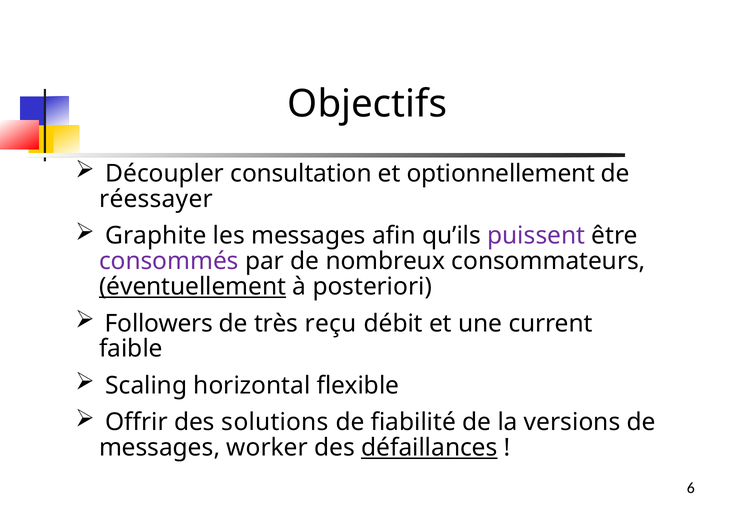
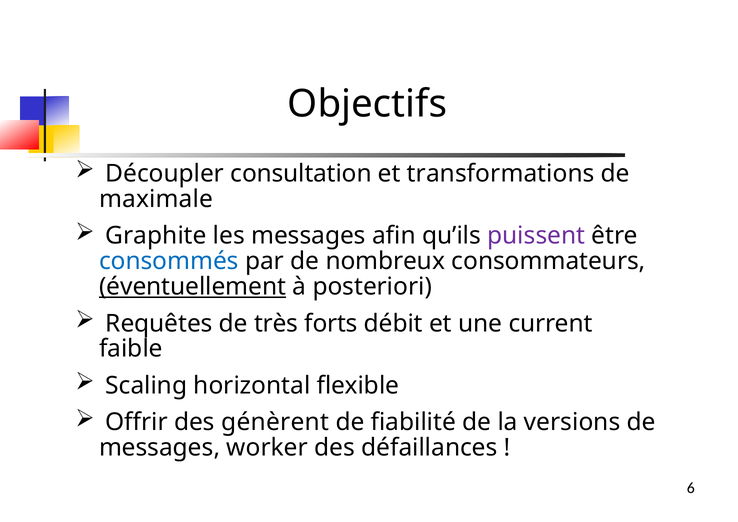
optionnellement: optionnellement -> transformations
réessayer: réessayer -> maximale
consommés colour: purple -> blue
Followers: Followers -> Requêtes
reçu: reçu -> forts
solutions: solutions -> génèrent
défaillances underline: present -> none
